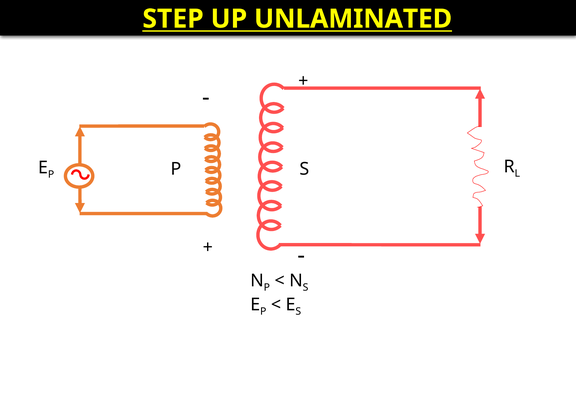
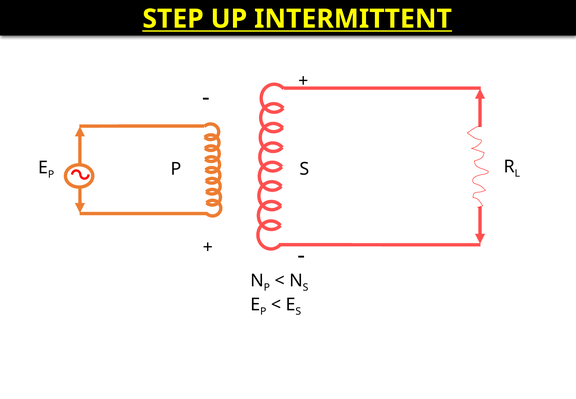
UNLAMINATED: UNLAMINATED -> INTERMITTENT
